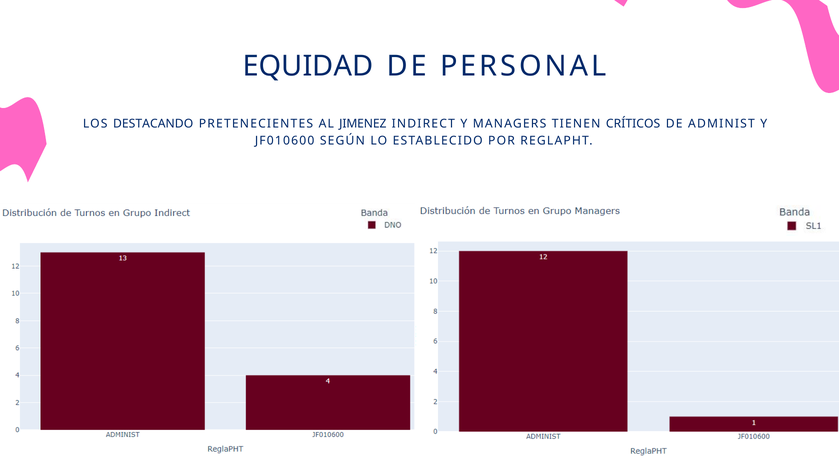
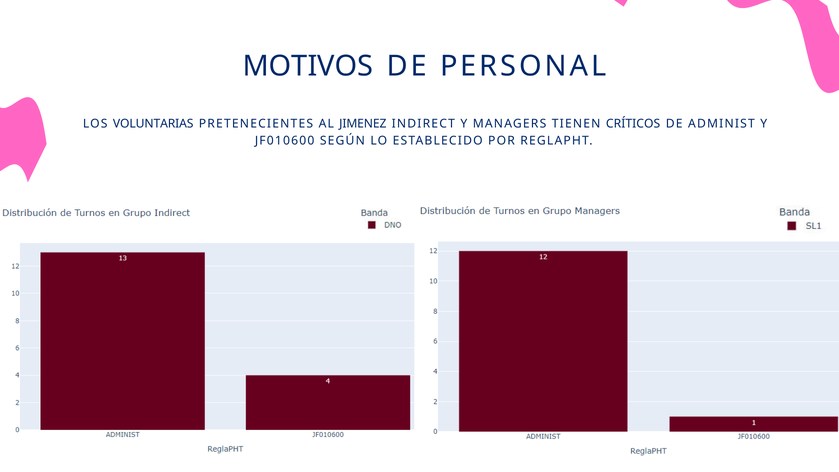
EQUIDAD: EQUIDAD -> MOTIVOS
DESTACANDO: DESTACANDO -> VOLUNTARIAS
